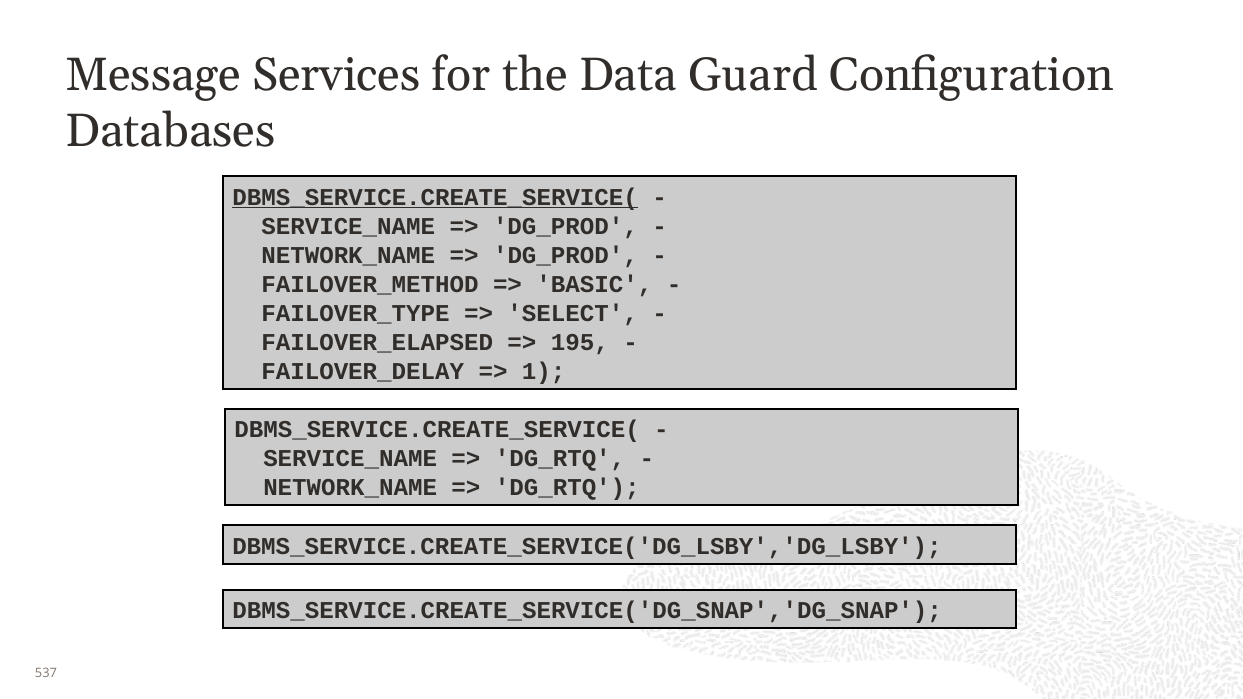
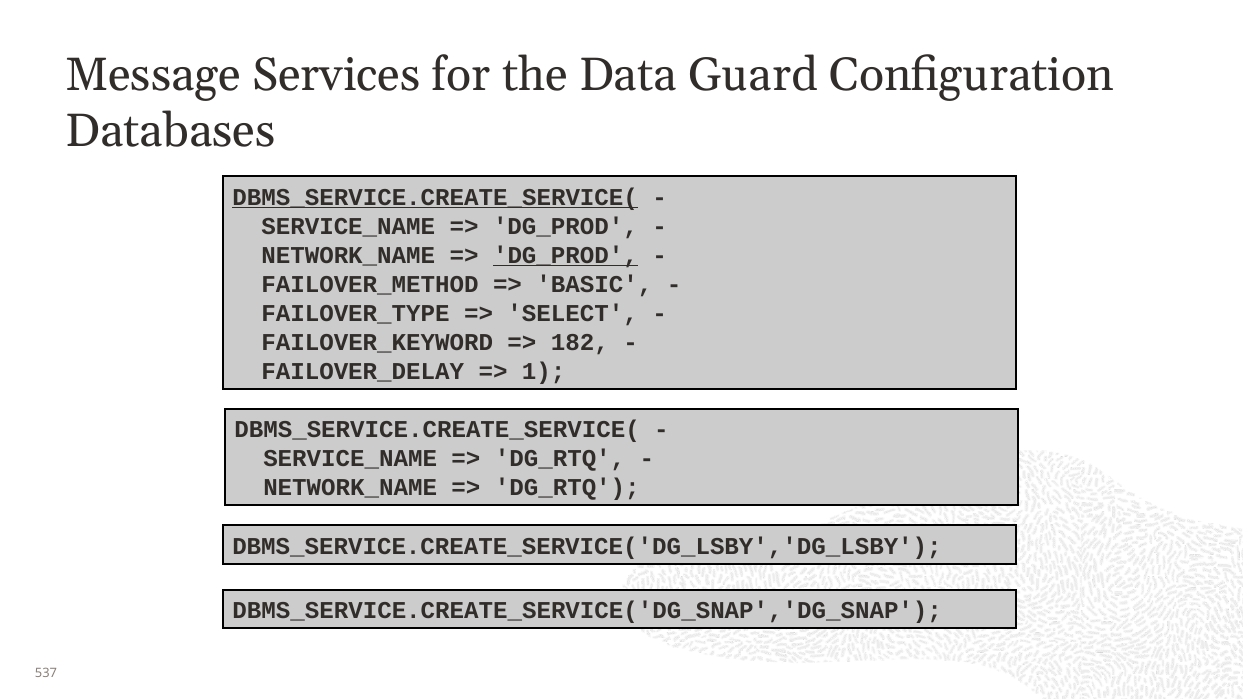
DG_PROD at (565, 255) underline: none -> present
FAILOVER_ELAPSED: FAILOVER_ELAPSED -> FAILOVER_KEYWORD
195: 195 -> 182
